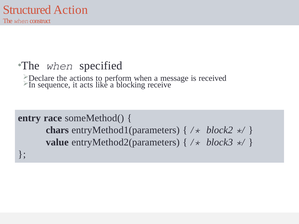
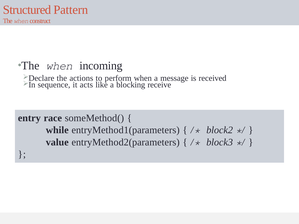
Action: Action -> Pattern
specified: specified -> incoming
chars: chars -> while
